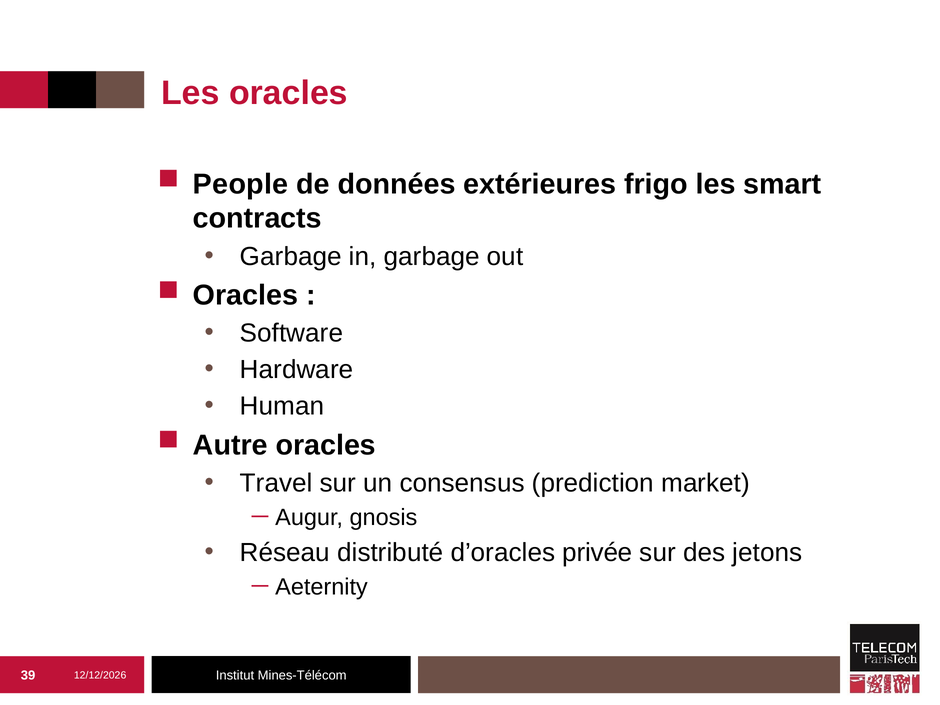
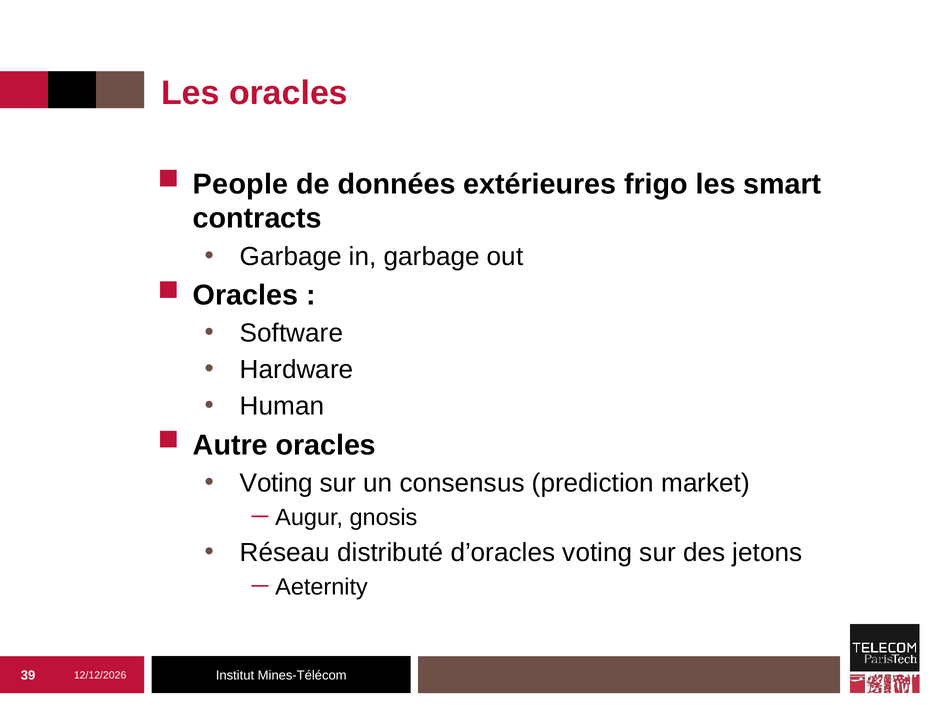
Travel at (276, 483): Travel -> Voting
d’oracles privée: privée -> voting
